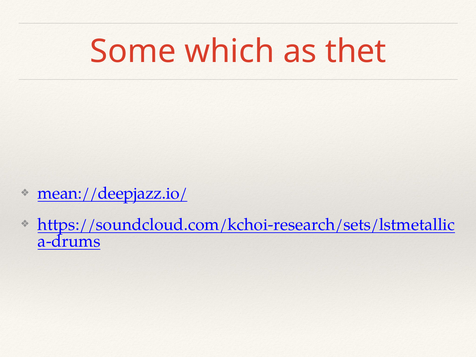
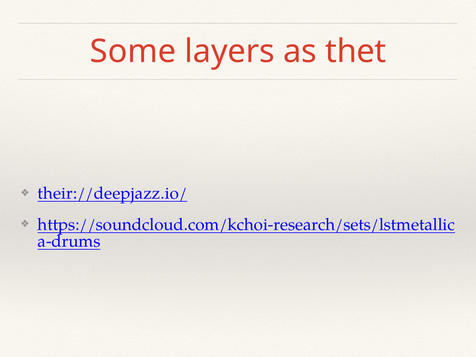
which: which -> layers
mean://deepjazz.io/: mean://deepjazz.io/ -> their://deepjazz.io/
